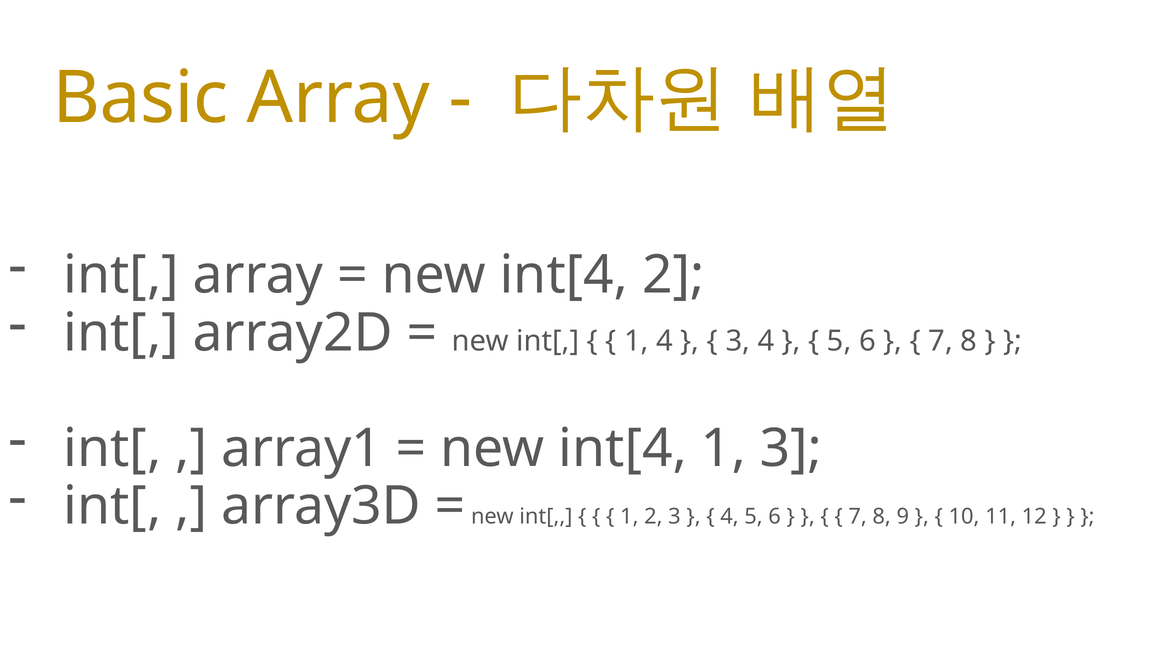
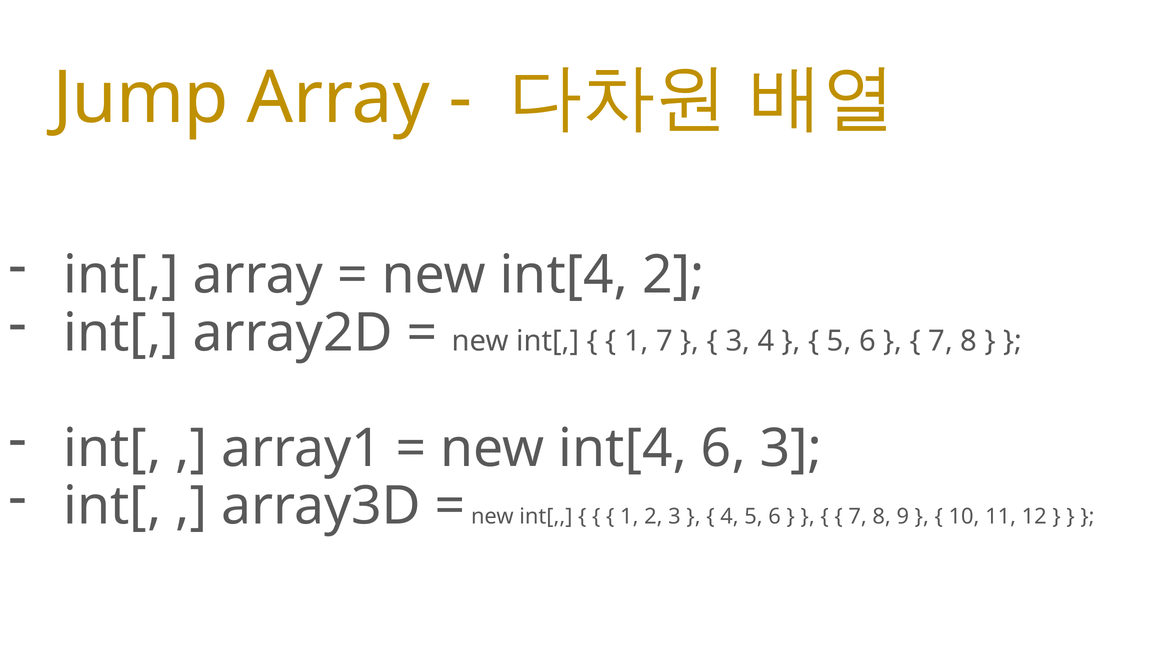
Basic: Basic -> Jump
1 4: 4 -> 7
int[4 1: 1 -> 6
